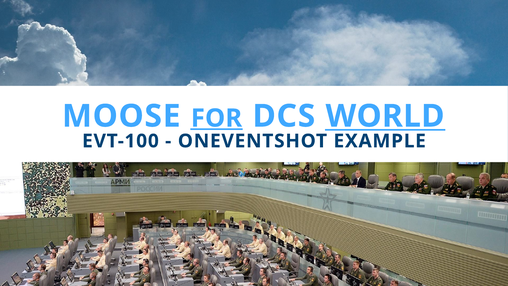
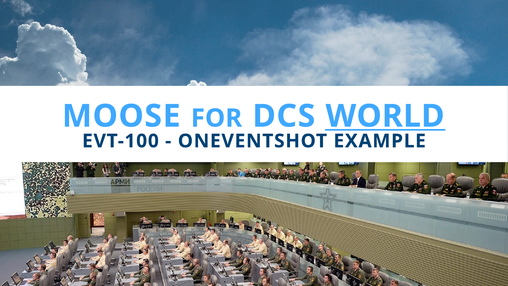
FOR underline: present -> none
